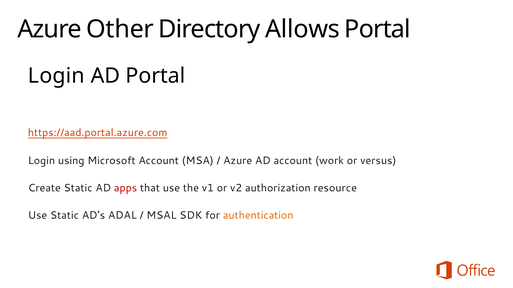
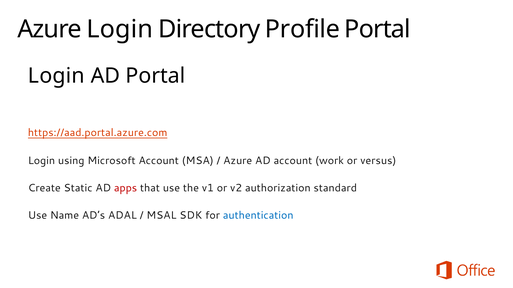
Azure Other: Other -> Login
Allows: Allows -> Profile
resource: resource -> standard
Use Static: Static -> Name
authentication colour: orange -> blue
